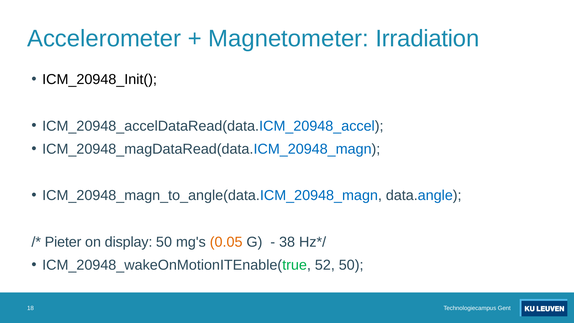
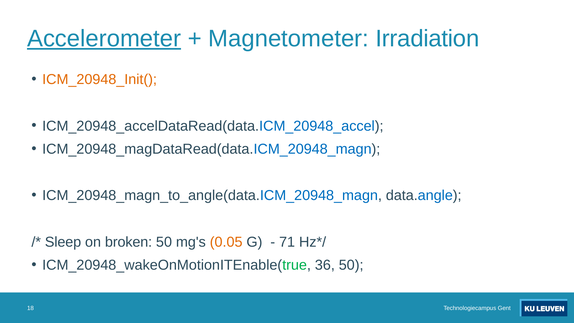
Accelerometer underline: none -> present
ICM_20948_Init( colour: black -> orange
Pieter: Pieter -> Sleep
display: display -> broken
38: 38 -> 71
52: 52 -> 36
